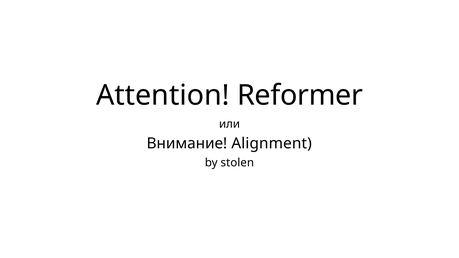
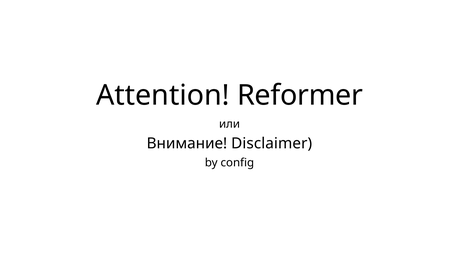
Alignment: Alignment -> Disclaimer
stolen: stolen -> config
